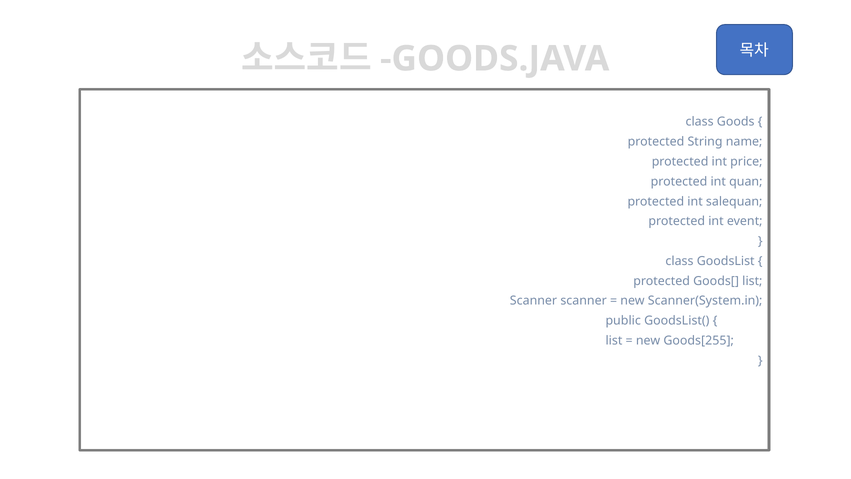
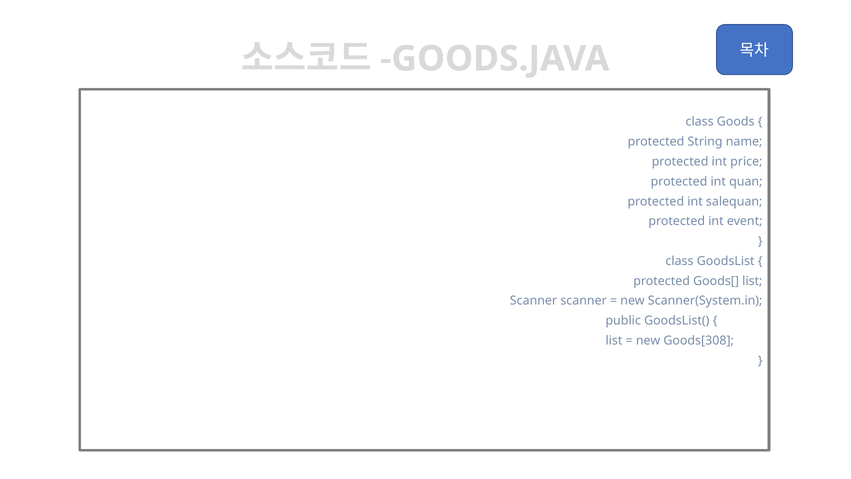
Goods[255: Goods[255 -> Goods[308
